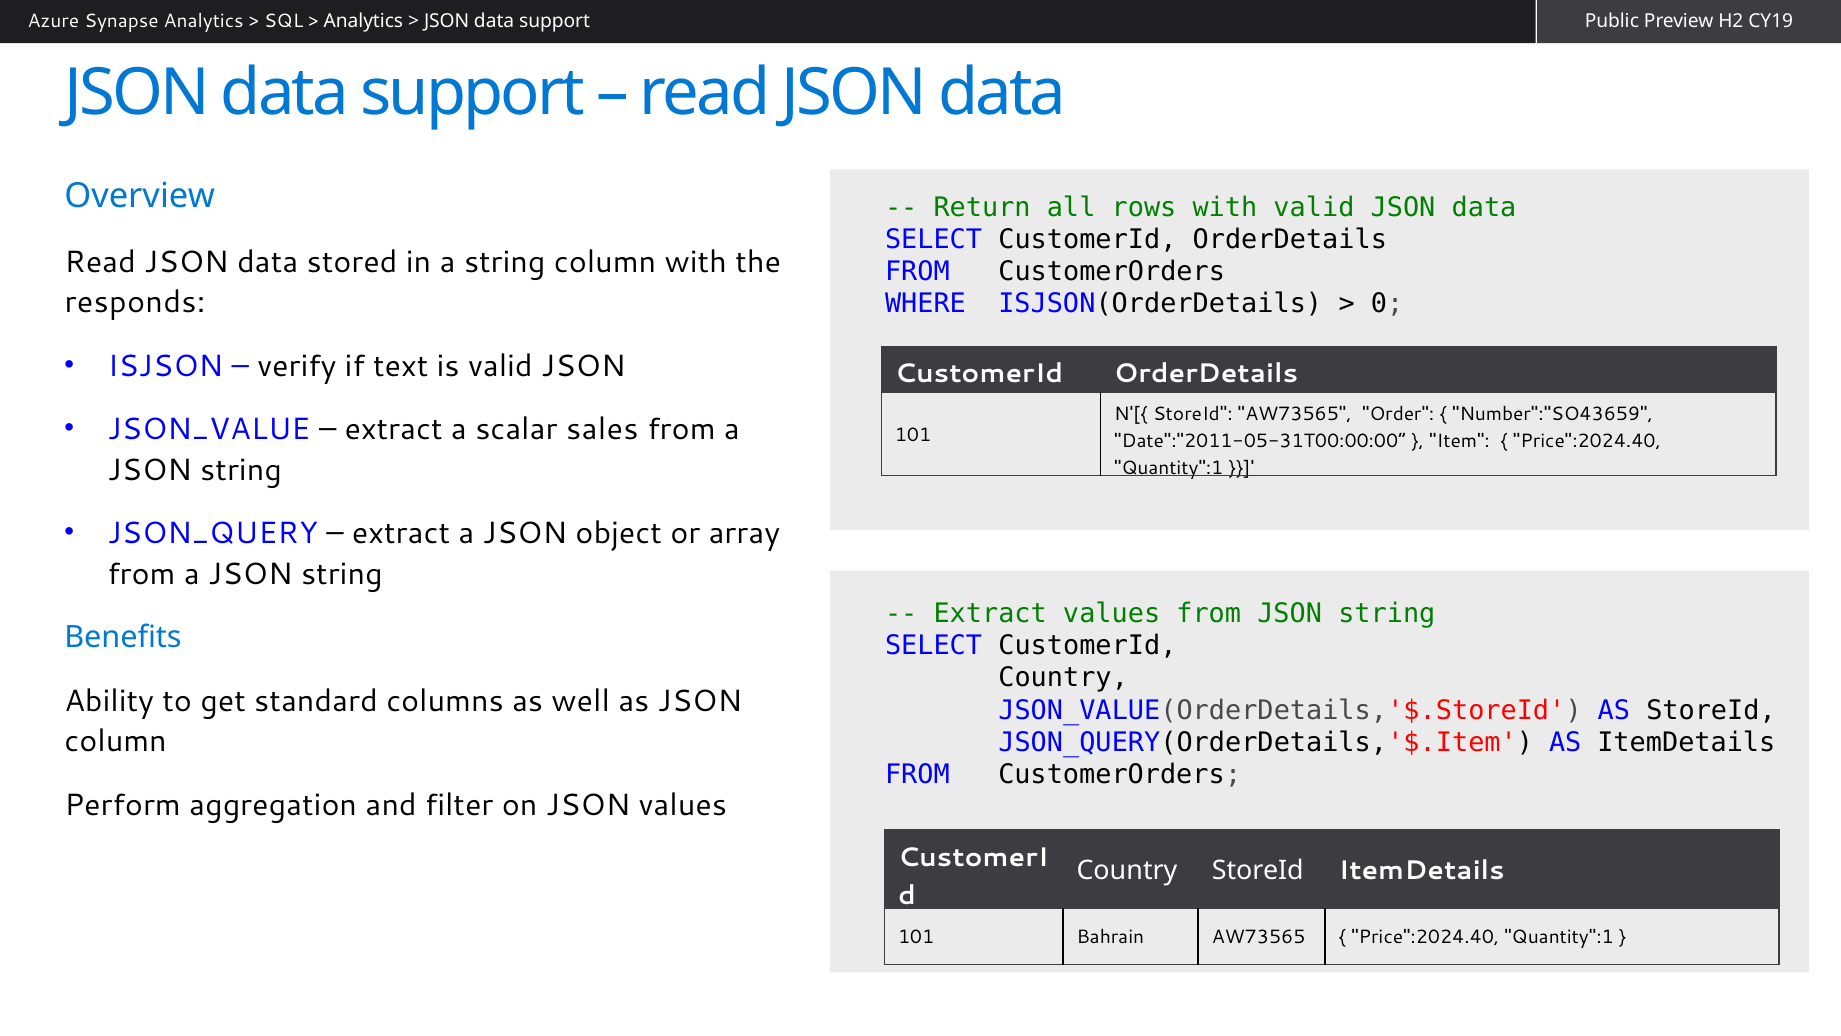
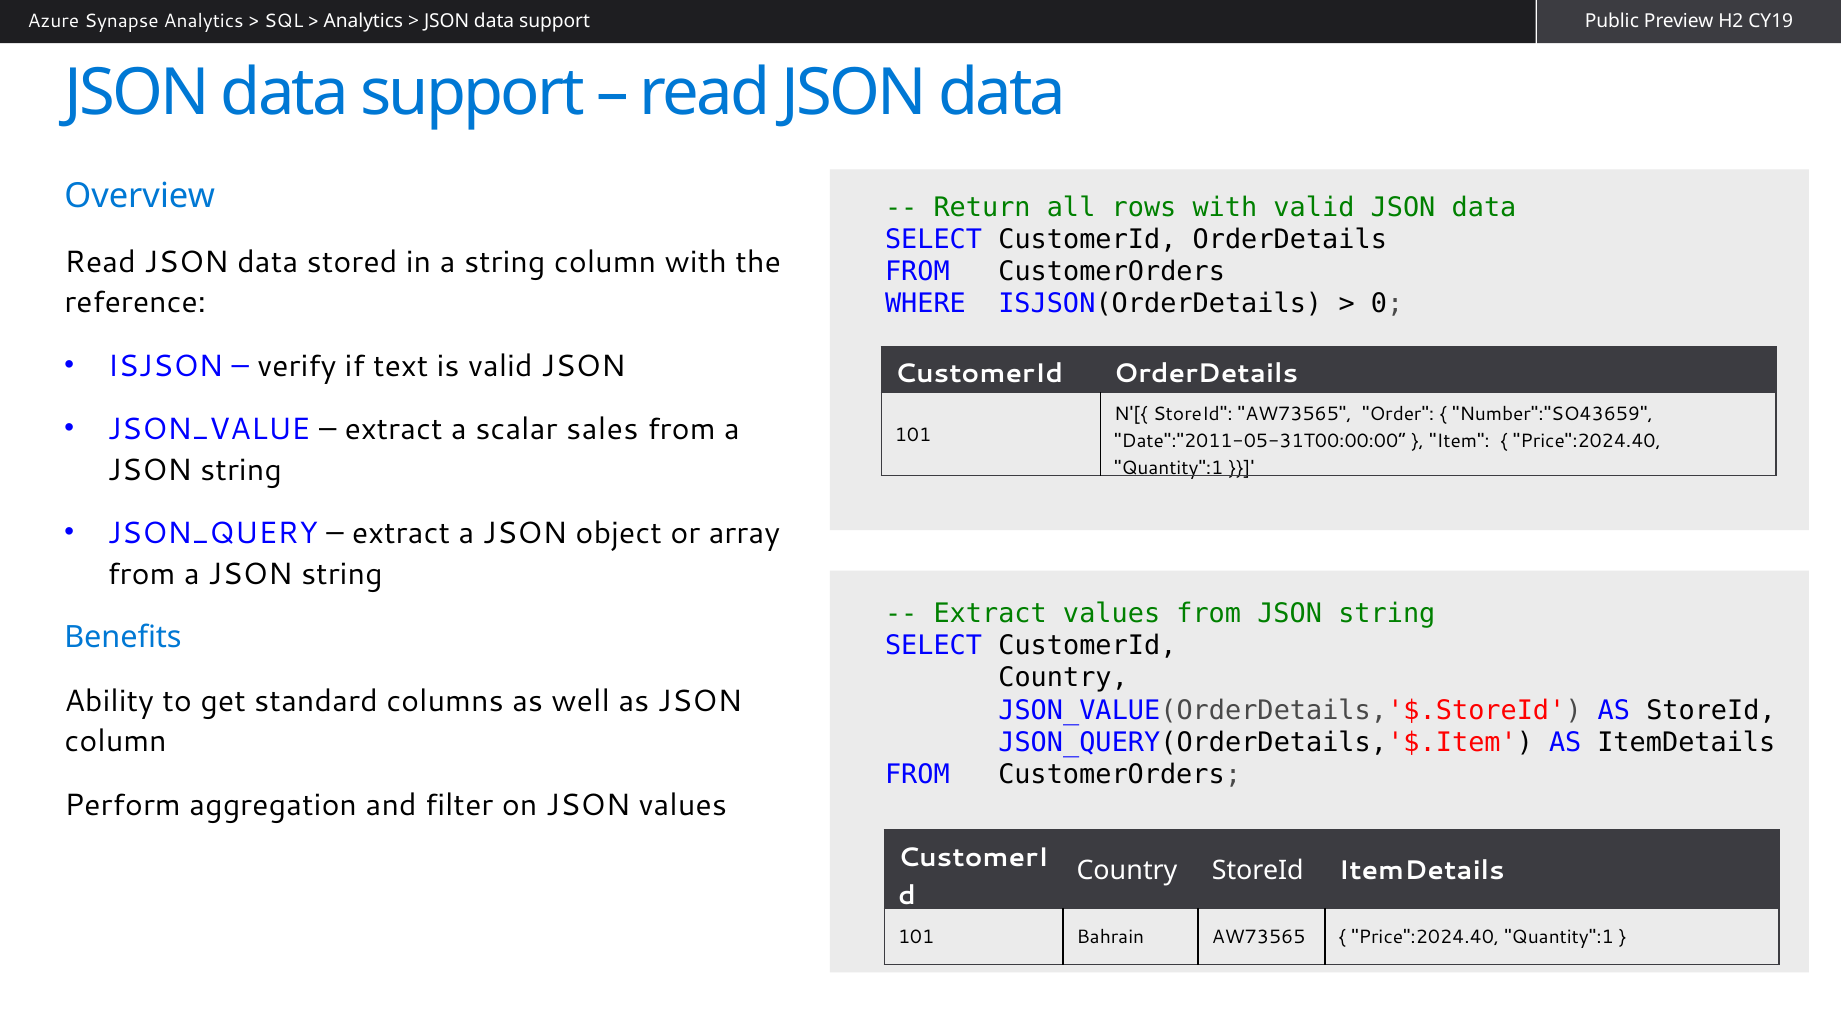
responds: responds -> reference
